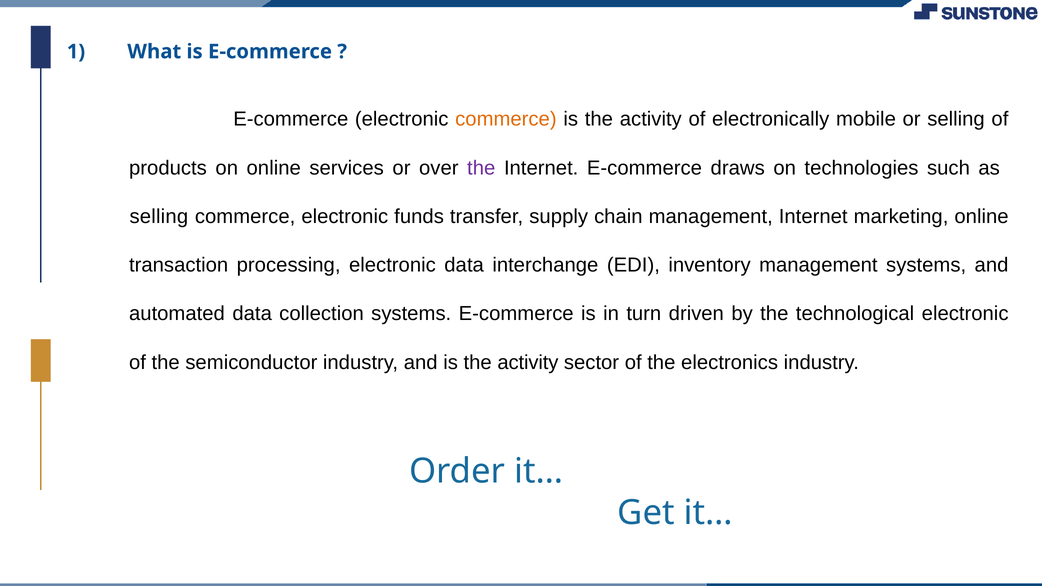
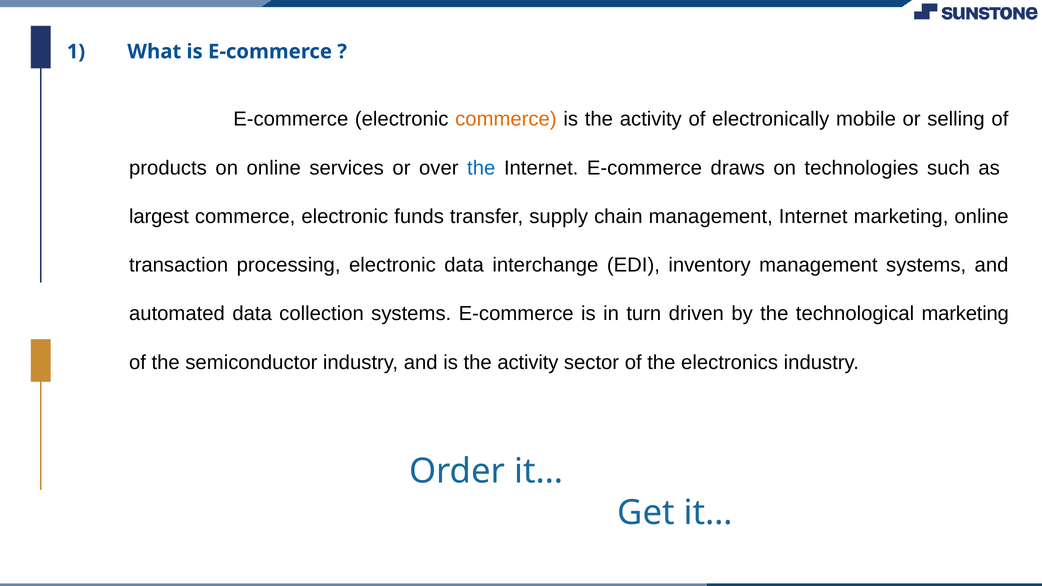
the at (481, 168) colour: purple -> blue
selling at (159, 217): selling -> largest
technological electronic: electronic -> marketing
